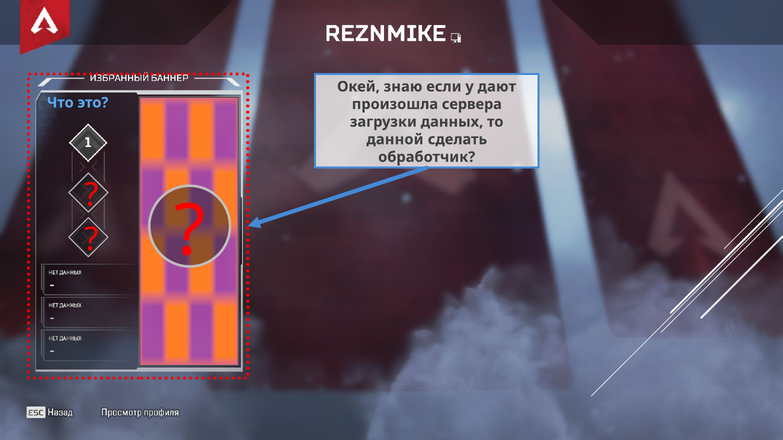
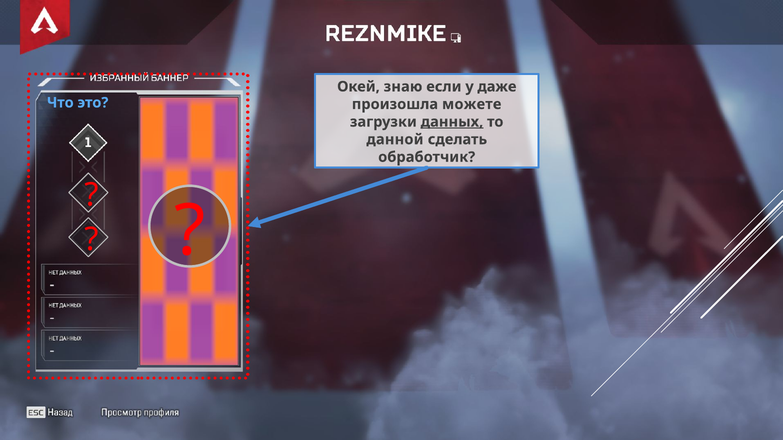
дают: дают -> даже
сервера: сервера -> можете
данных underline: none -> present
